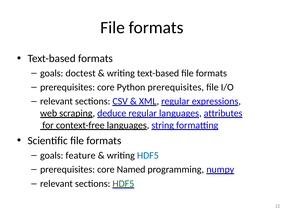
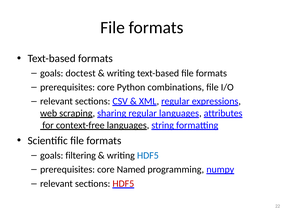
Python prerequisites: prerequisites -> combinations
deduce: deduce -> sharing
feature: feature -> filtering
HDF5 at (123, 184) colour: green -> red
